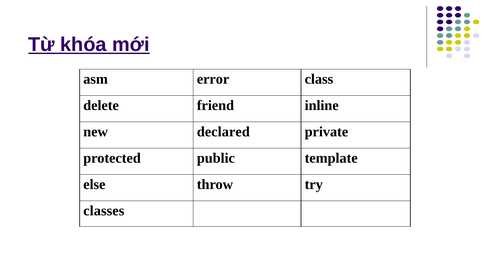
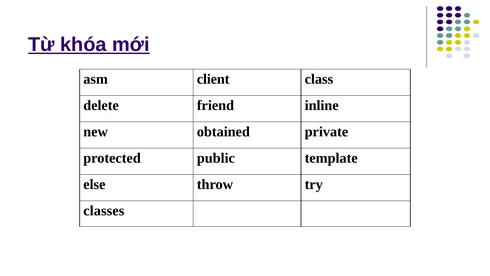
error: error -> client
declared: declared -> obtained
